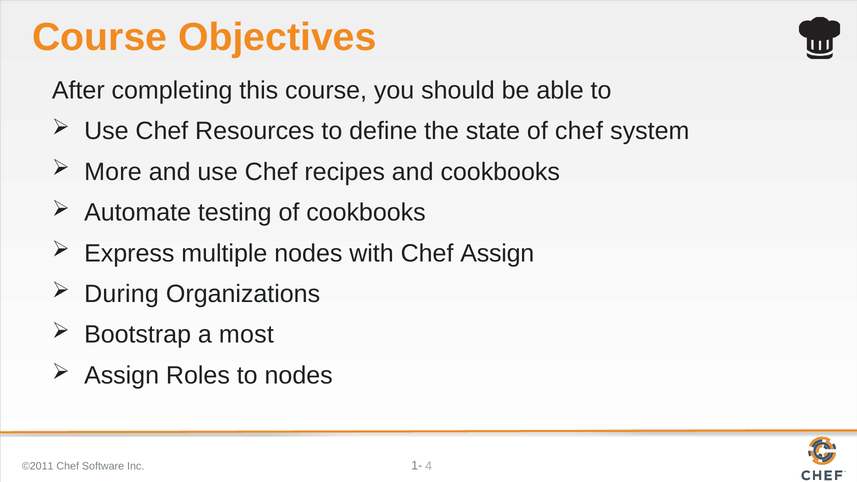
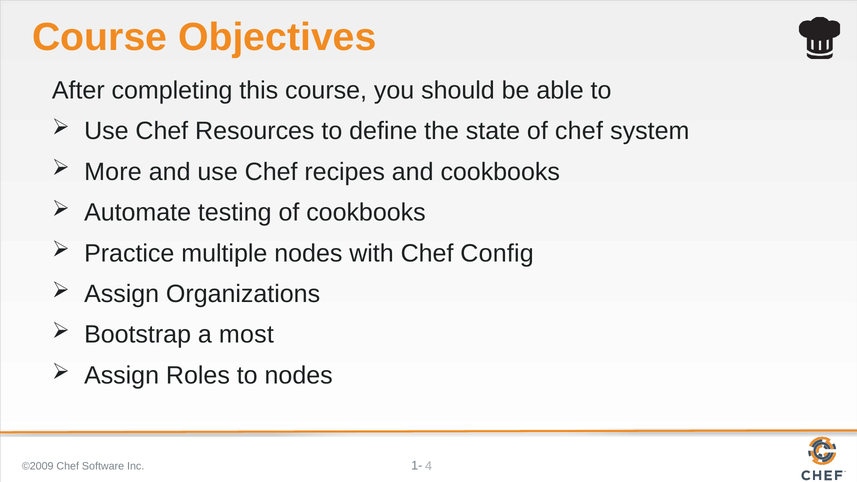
Express: Express -> Practice
Chef Assign: Assign -> Config
During at (122, 294): During -> Assign
©2011: ©2011 -> ©2009
